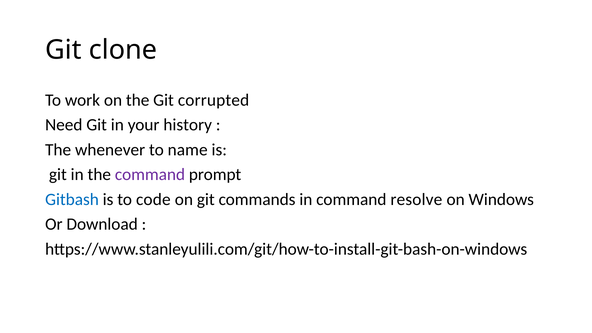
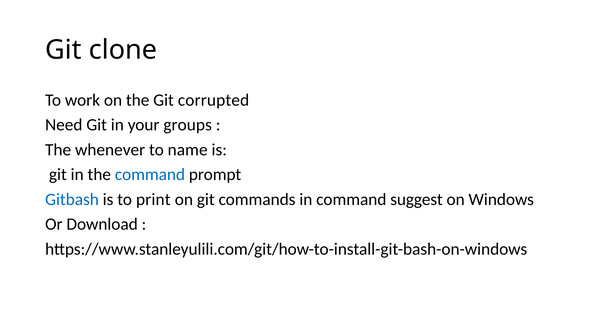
history: history -> groups
command at (150, 175) colour: purple -> blue
code: code -> print
resolve: resolve -> suggest
